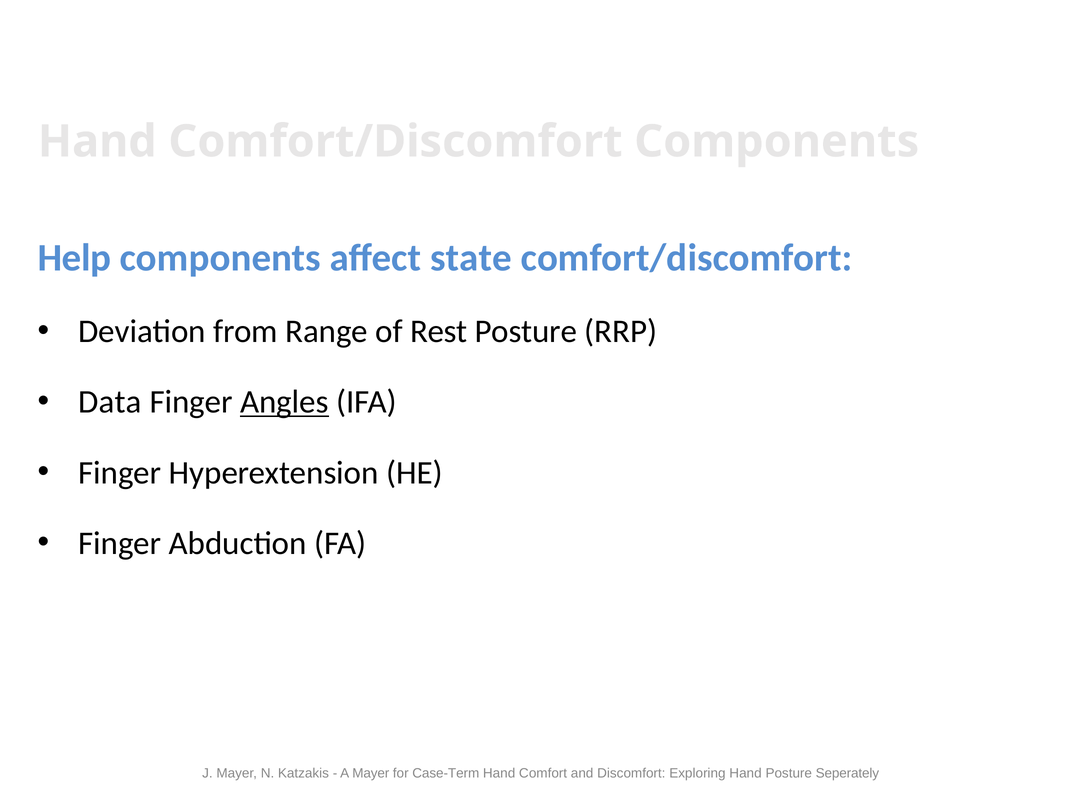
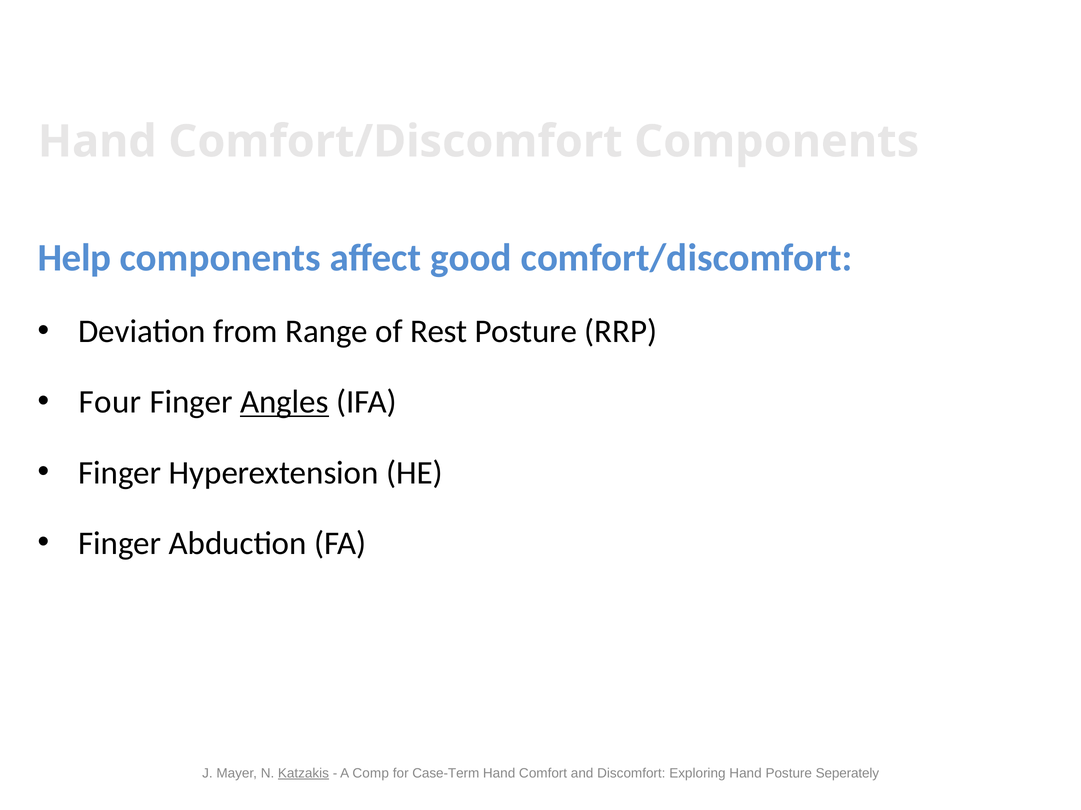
state: state -> good
Data: Data -> Four
Katzakis underline: none -> present
A Mayer: Mayer -> Comp
